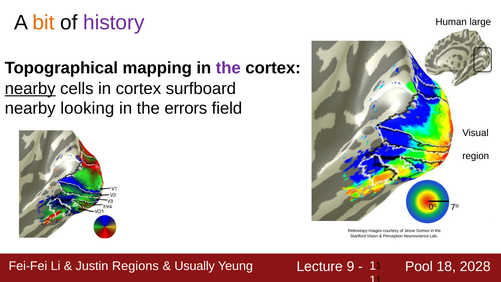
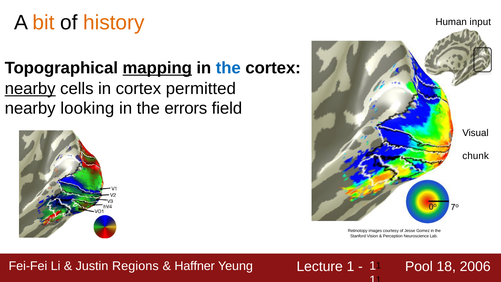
history colour: purple -> orange
large: large -> input
mapping underline: none -> present
the at (228, 68) colour: purple -> blue
surfboard: surfboard -> permitted
region: region -> chunk
9: 9 -> 1
2028: 2028 -> 2006
Usually: Usually -> Haffner
